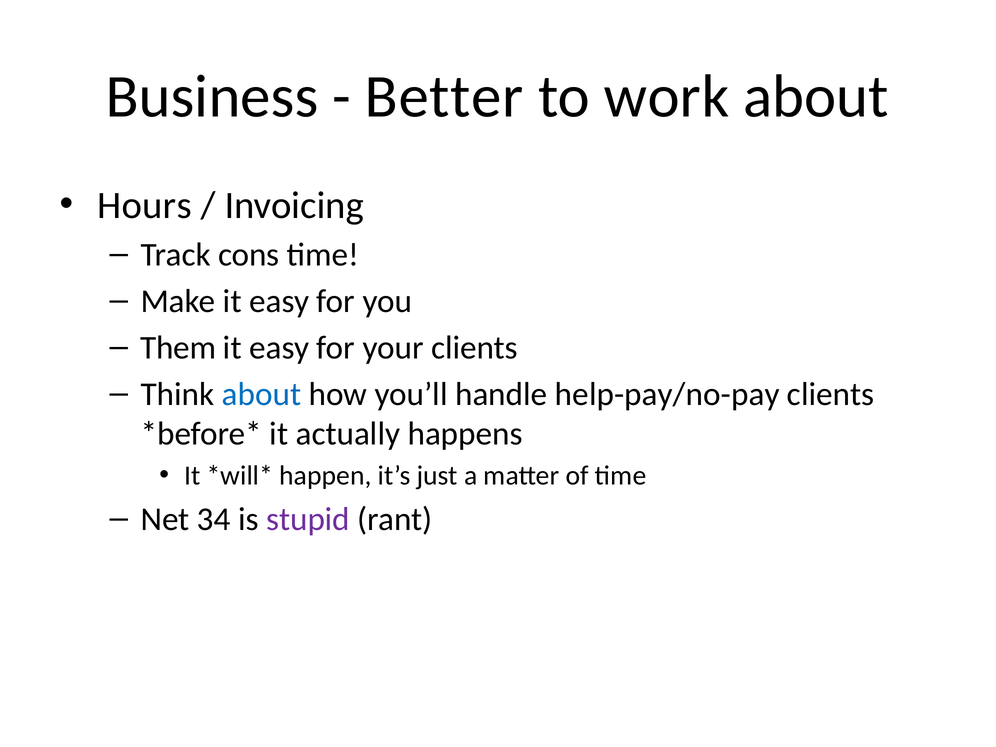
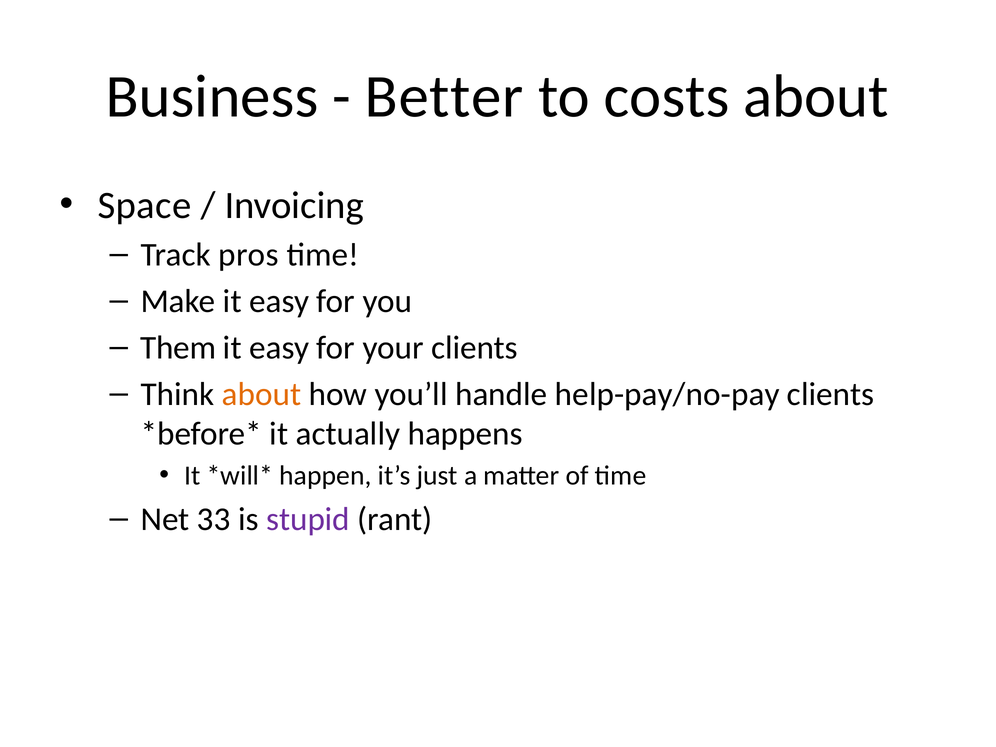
work: work -> costs
Hours: Hours -> Space
cons: cons -> pros
about at (261, 394) colour: blue -> orange
34: 34 -> 33
